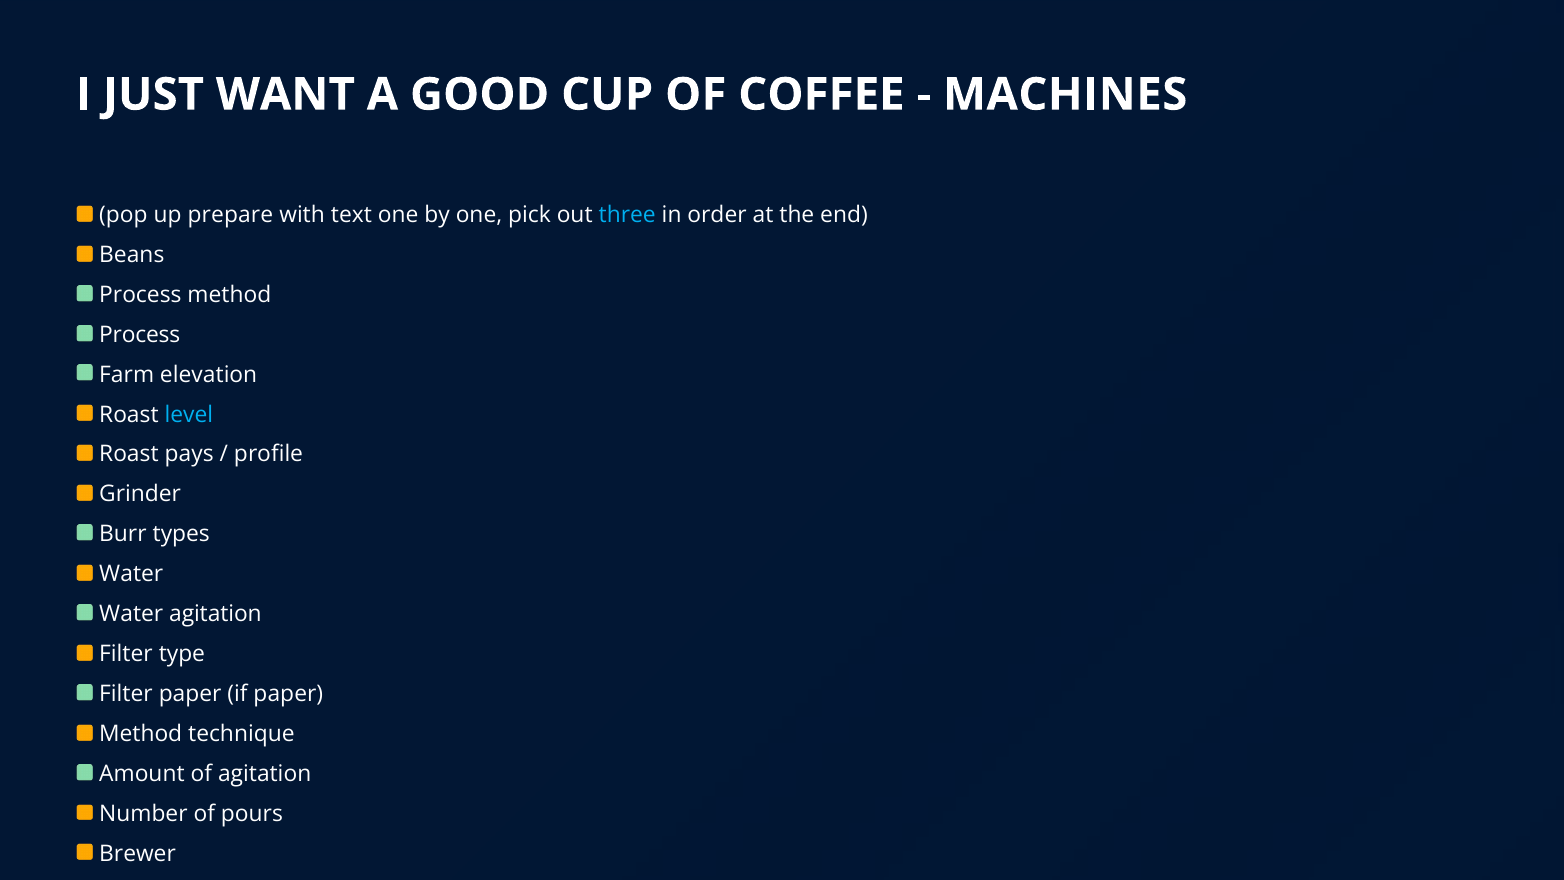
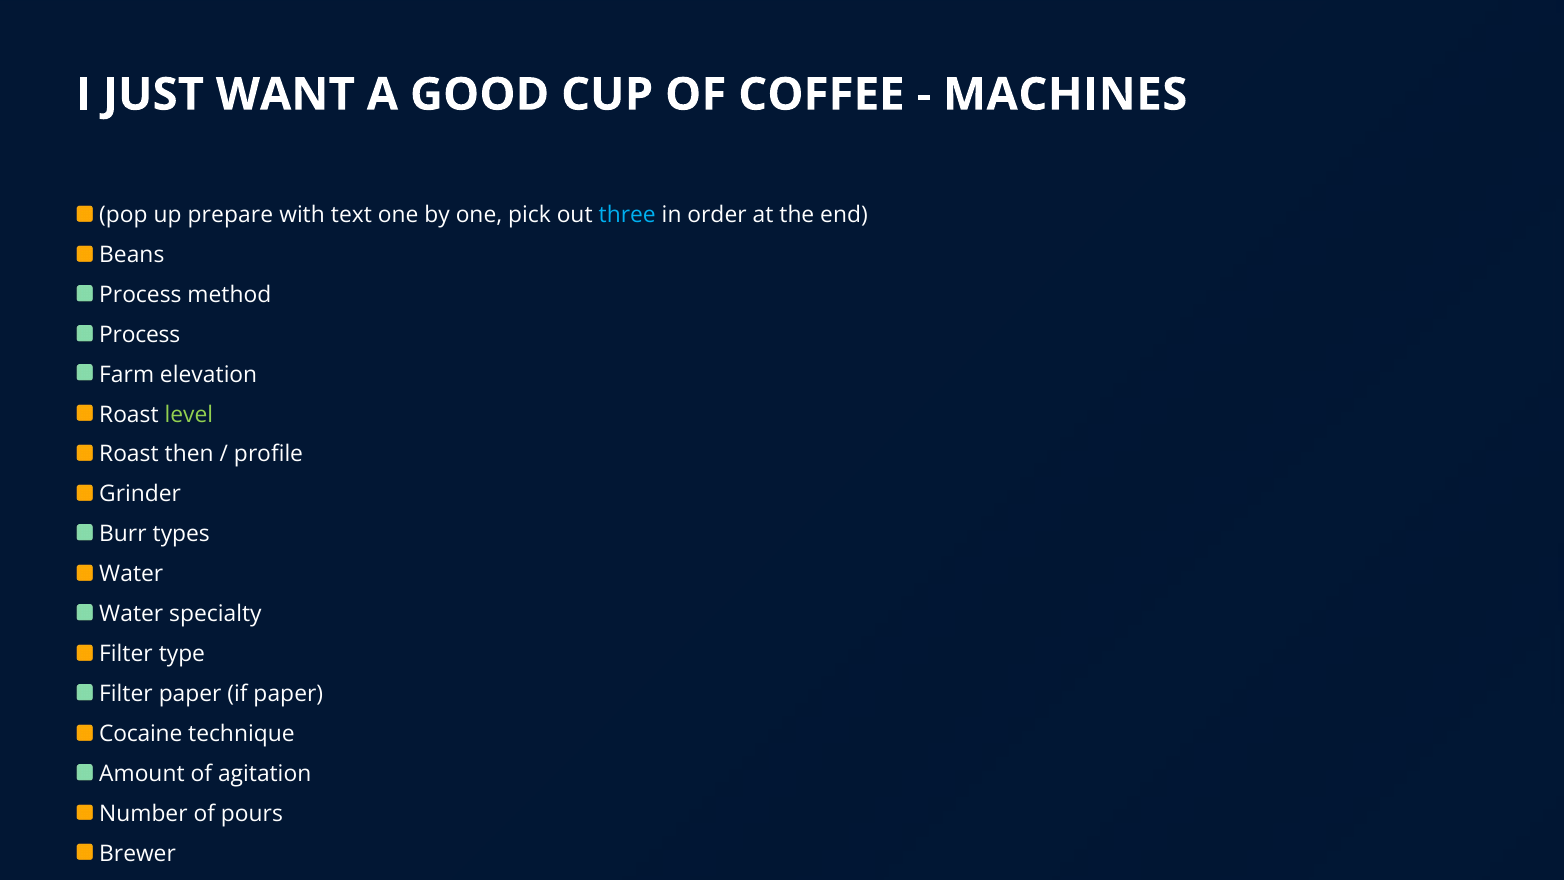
level colour: light blue -> light green
pays: pays -> then
Water agitation: agitation -> specialty
Method at (141, 734): Method -> Cocaine
